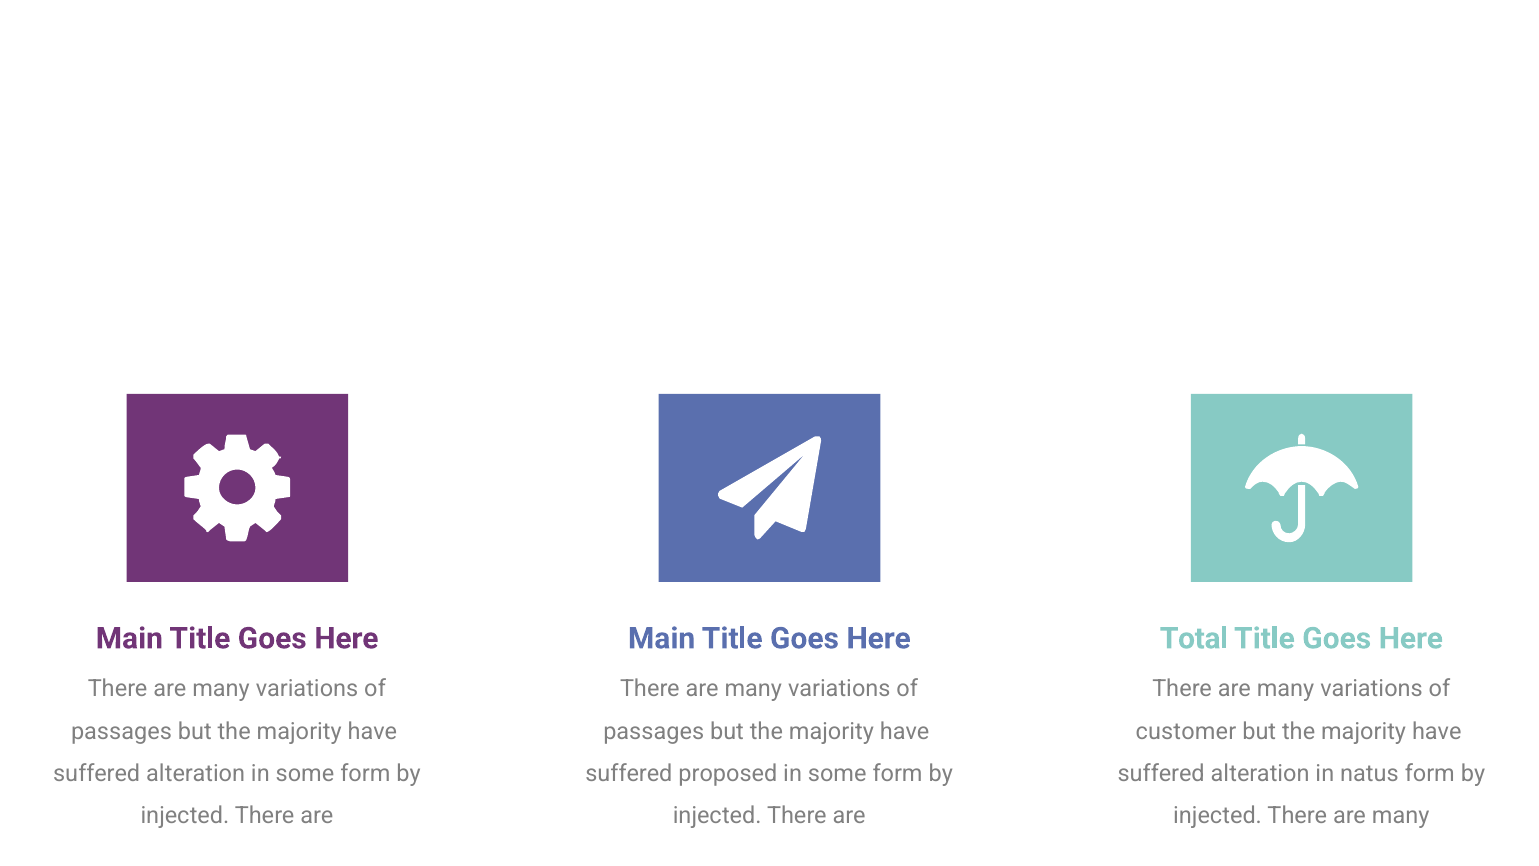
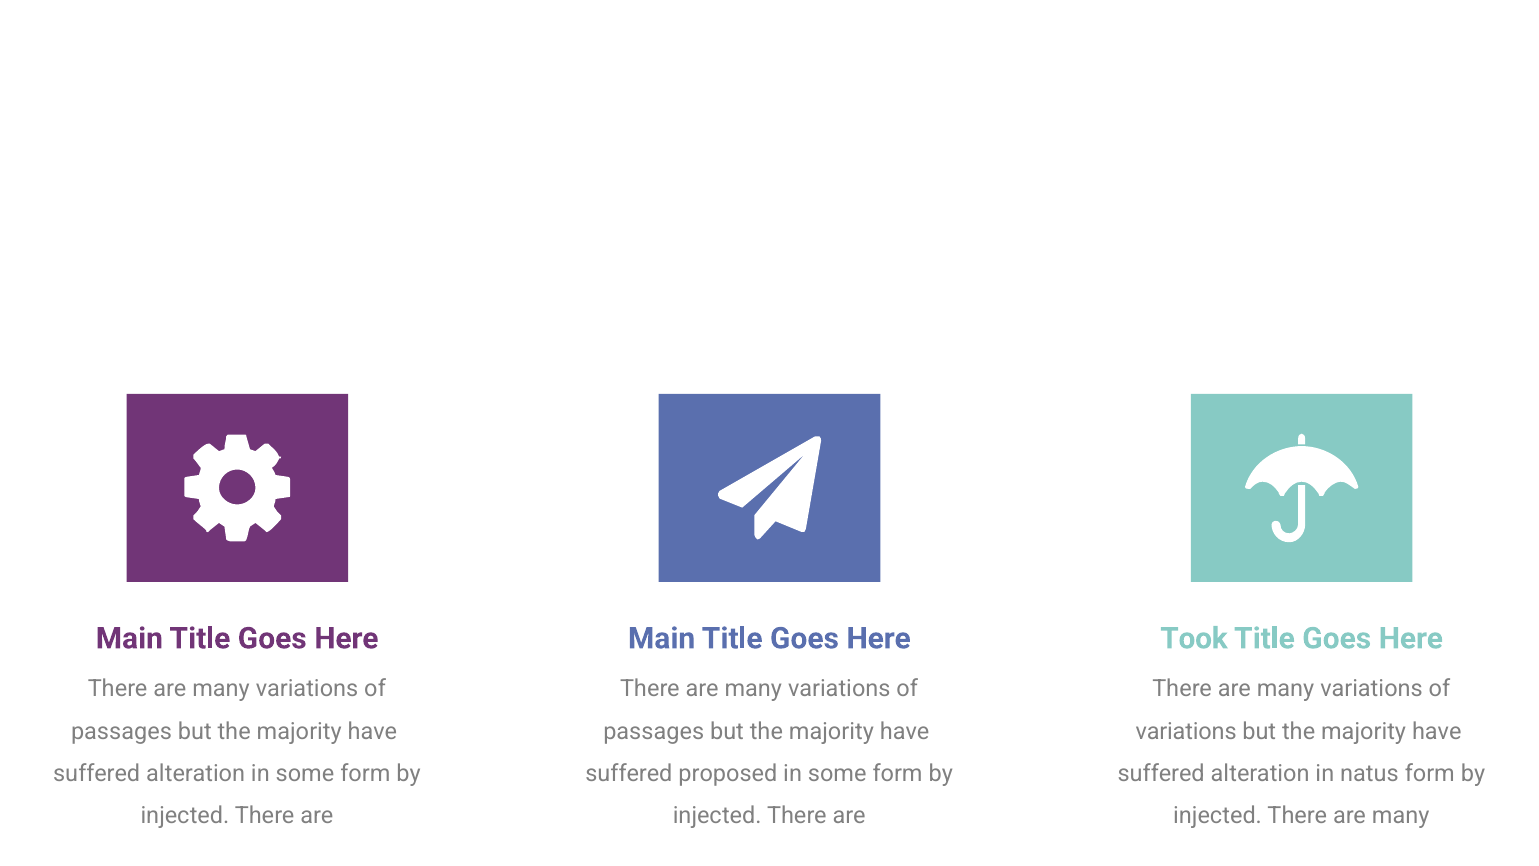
Total: Total -> Took
customer at (1186, 731): customer -> variations
